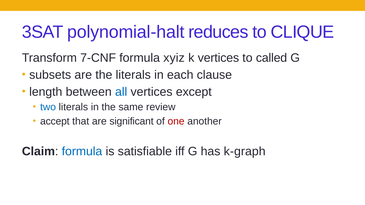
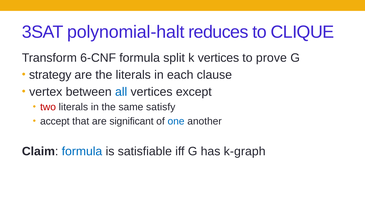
7-CNF: 7-CNF -> 6-CNF
xyiz: xyiz -> split
called: called -> prove
subsets: subsets -> strategy
length: length -> vertex
two colour: blue -> red
review: review -> satisfy
one colour: red -> blue
